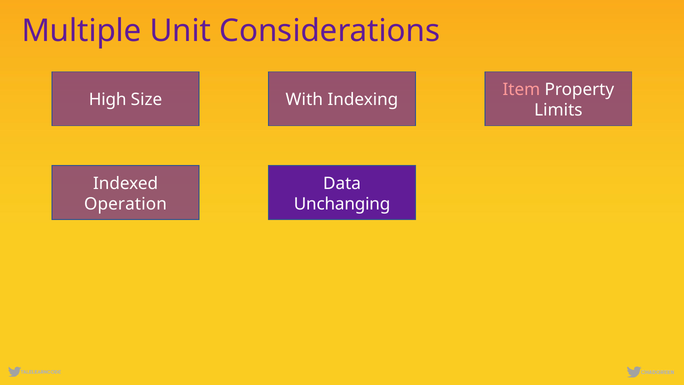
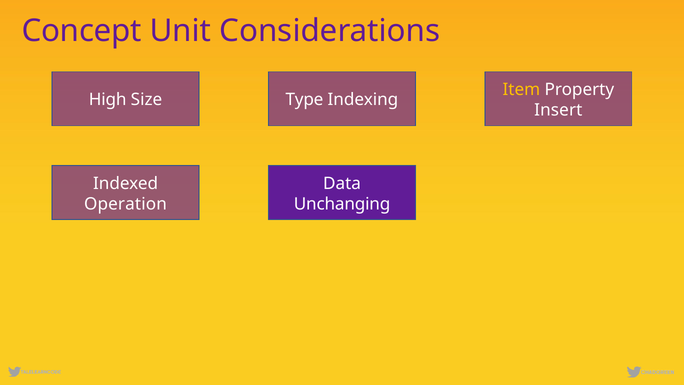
Multiple: Multiple -> Concept
Item colour: pink -> yellow
With: With -> Type
Limits: Limits -> Insert
